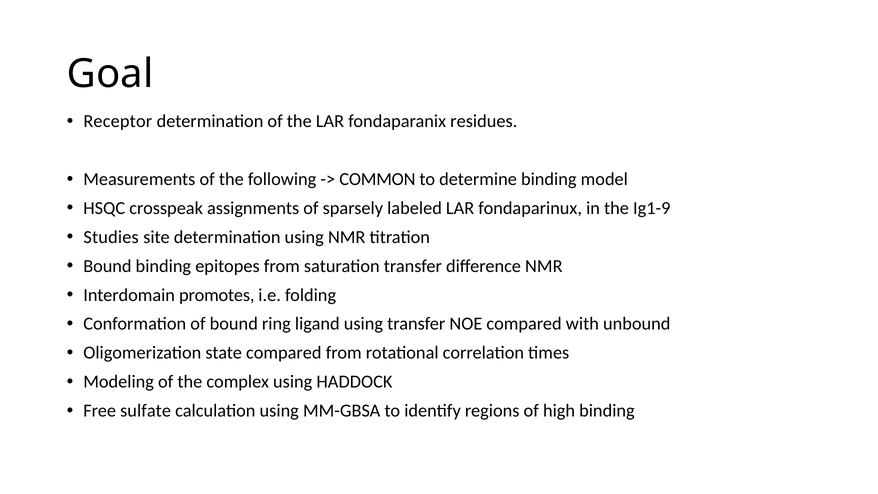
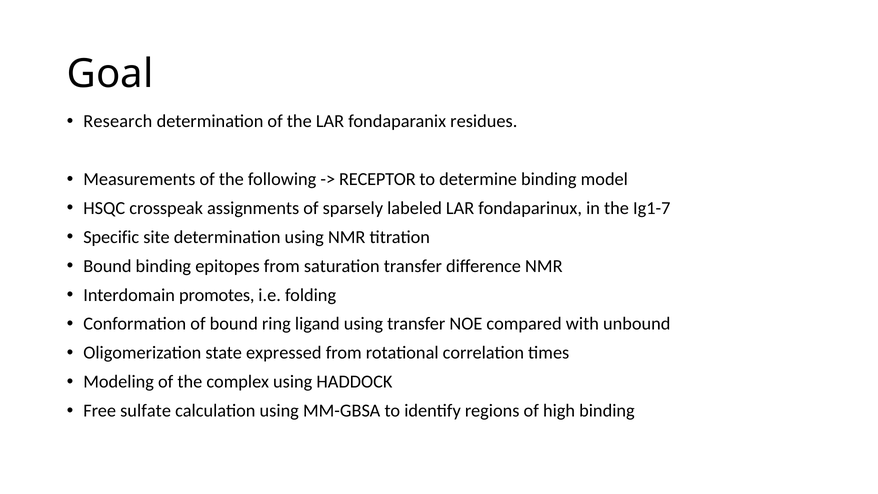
Receptor: Receptor -> Research
COMMON: COMMON -> RECEPTOR
Ig1-9: Ig1-9 -> Ig1-7
Studies: Studies -> Specific
state compared: compared -> expressed
